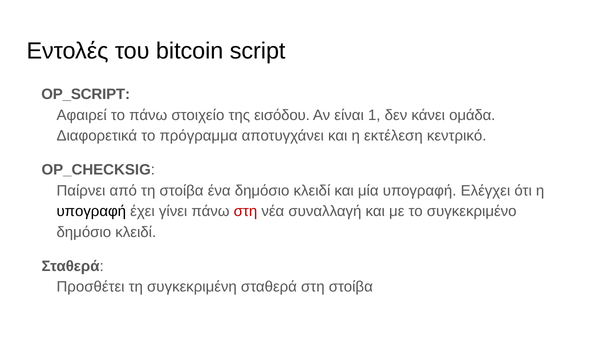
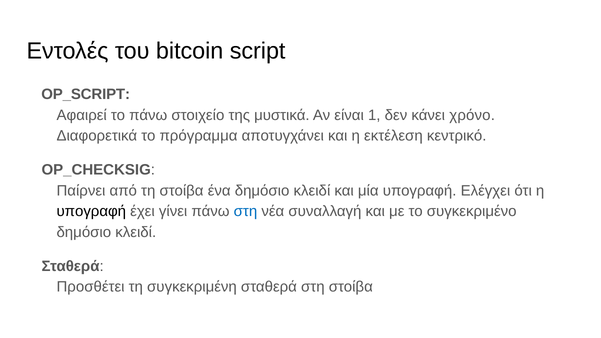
εισόδου: εισόδου -> μυστικά
ομάδα: ομάδα -> χρόνο
στη at (245, 211) colour: red -> blue
